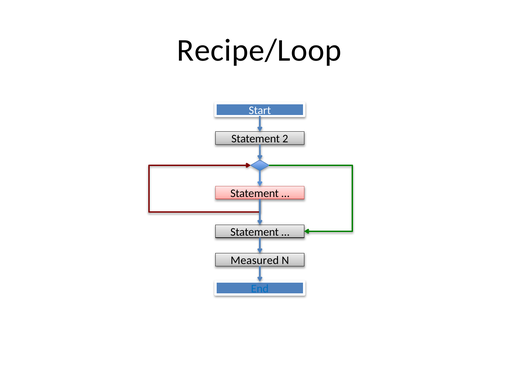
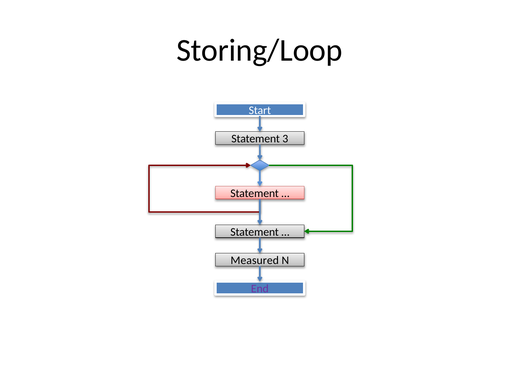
Recipe/Loop: Recipe/Loop -> Storing/Loop
2: 2 -> 3
End colour: blue -> purple
